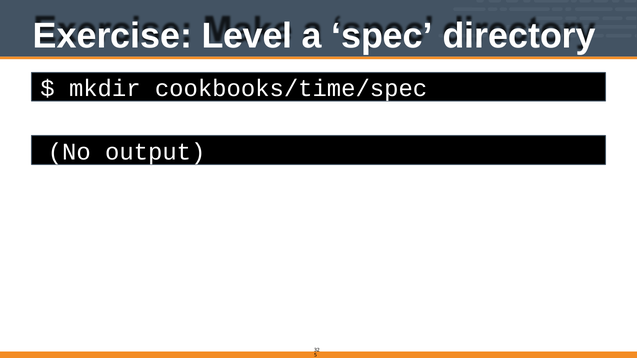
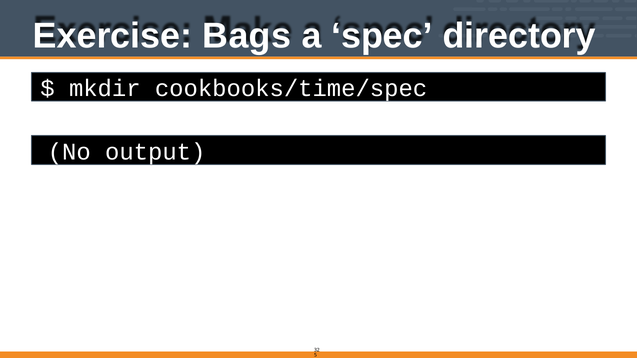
Level: Level -> Bags
